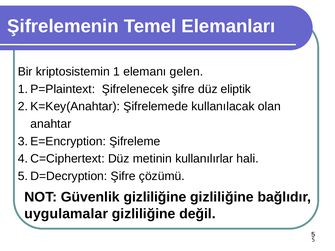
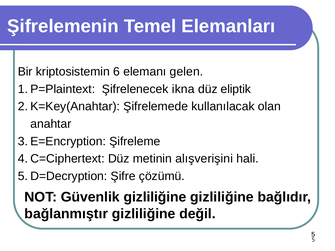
1: 1 -> 6
Şifrelenecek şifre: şifre -> ikna
kullanılırlar: kullanılırlar -> alışverişini
uygulamalar: uygulamalar -> bağlanmıştır
